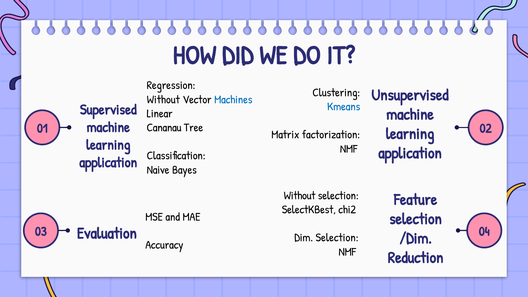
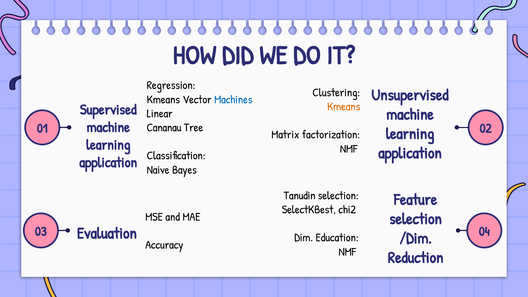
Without at (163, 100): Without -> Kmeans
Kmeans at (344, 107) colour: blue -> orange
Without at (300, 196): Without -> Tanudin
Dim Selection: Selection -> Education
